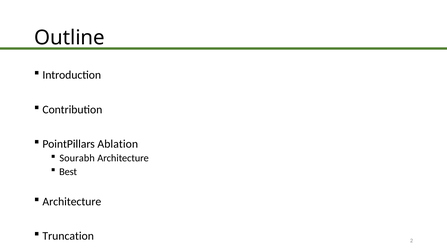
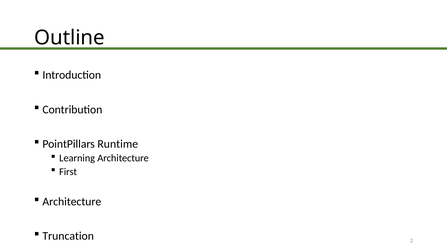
Ablation: Ablation -> Runtime
Sourabh: Sourabh -> Learning
Best: Best -> First
